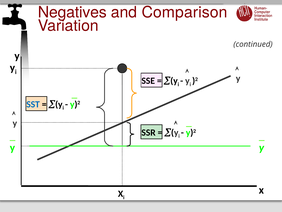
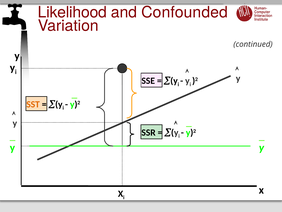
Negatives: Negatives -> Likelihood
Comparison: Comparison -> Confounded
SST colour: blue -> orange
